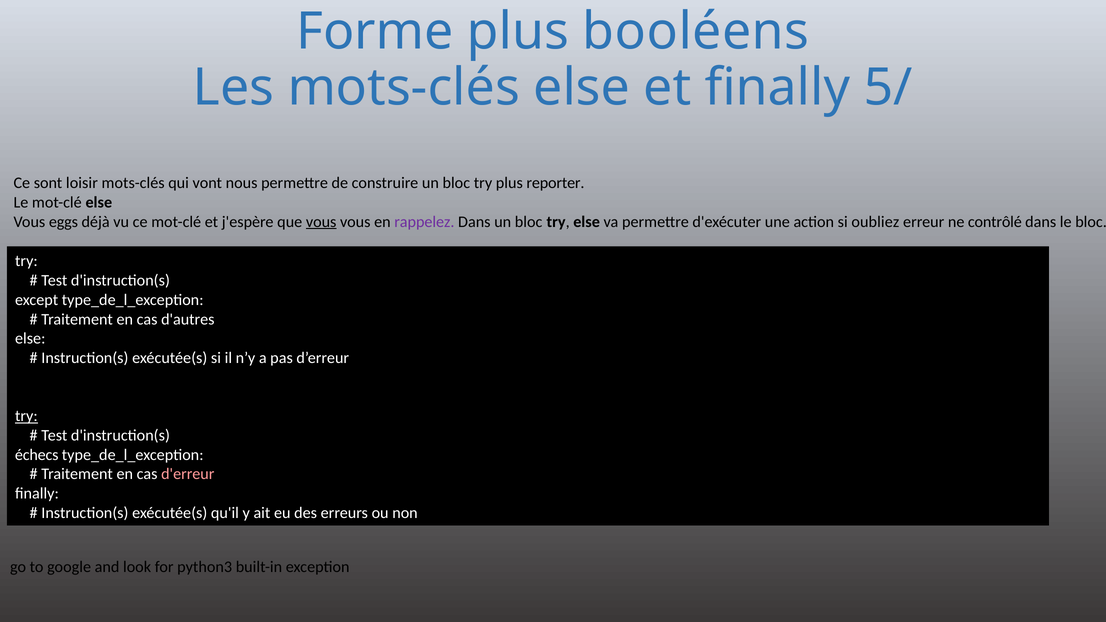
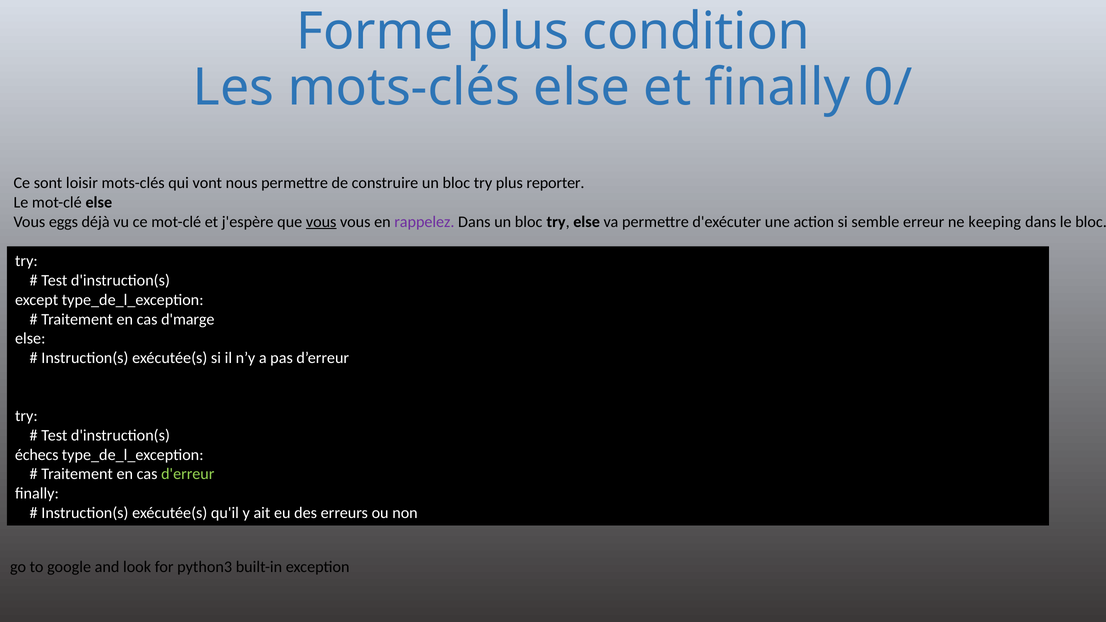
booléens: booléens -> condition
5/: 5/ -> 0/
oubliez: oubliez -> semble
contrôlé: contrôlé -> keeping
d'autres: d'autres -> d'marge
try at (26, 416) underline: present -> none
d'erreur colour: pink -> light green
